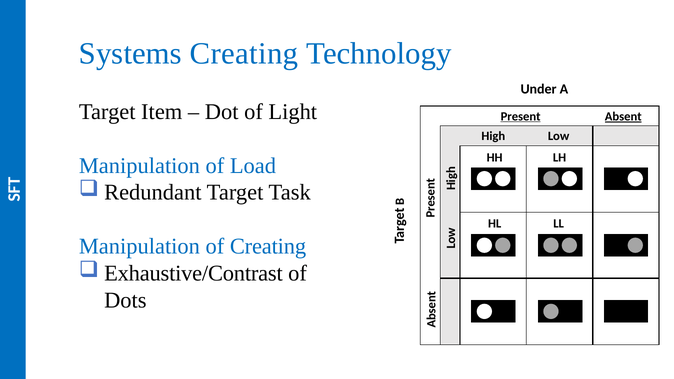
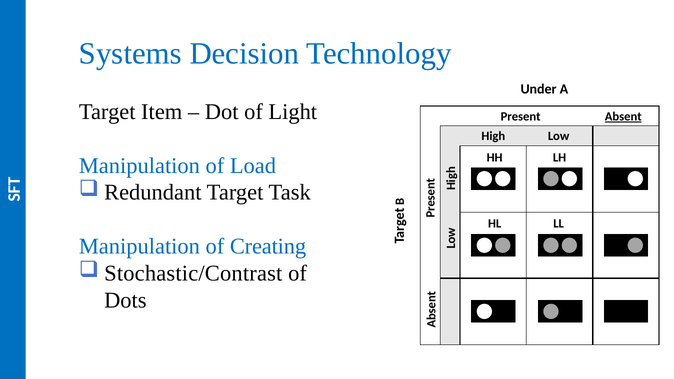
Systems Creating: Creating -> Decision
Present underline: present -> none
Exhaustive/Contrast: Exhaustive/Contrast -> Stochastic/Contrast
